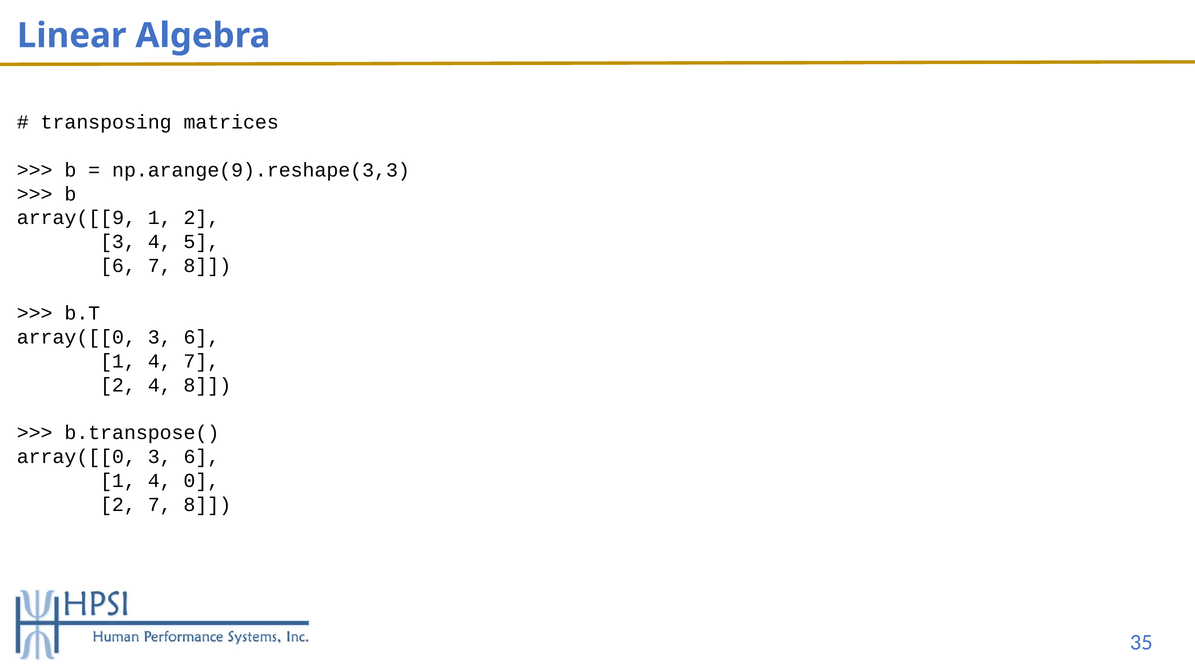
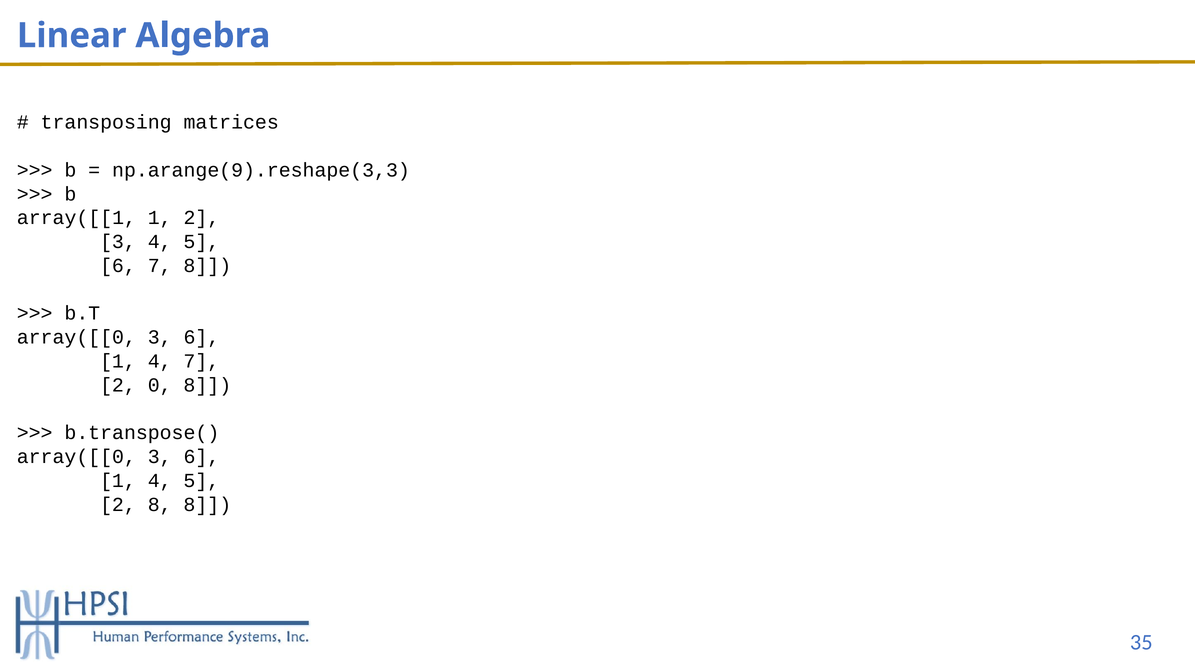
array([[9: array([[9 -> array([[1
2 4: 4 -> 0
1 4 0: 0 -> 5
2 7: 7 -> 8
